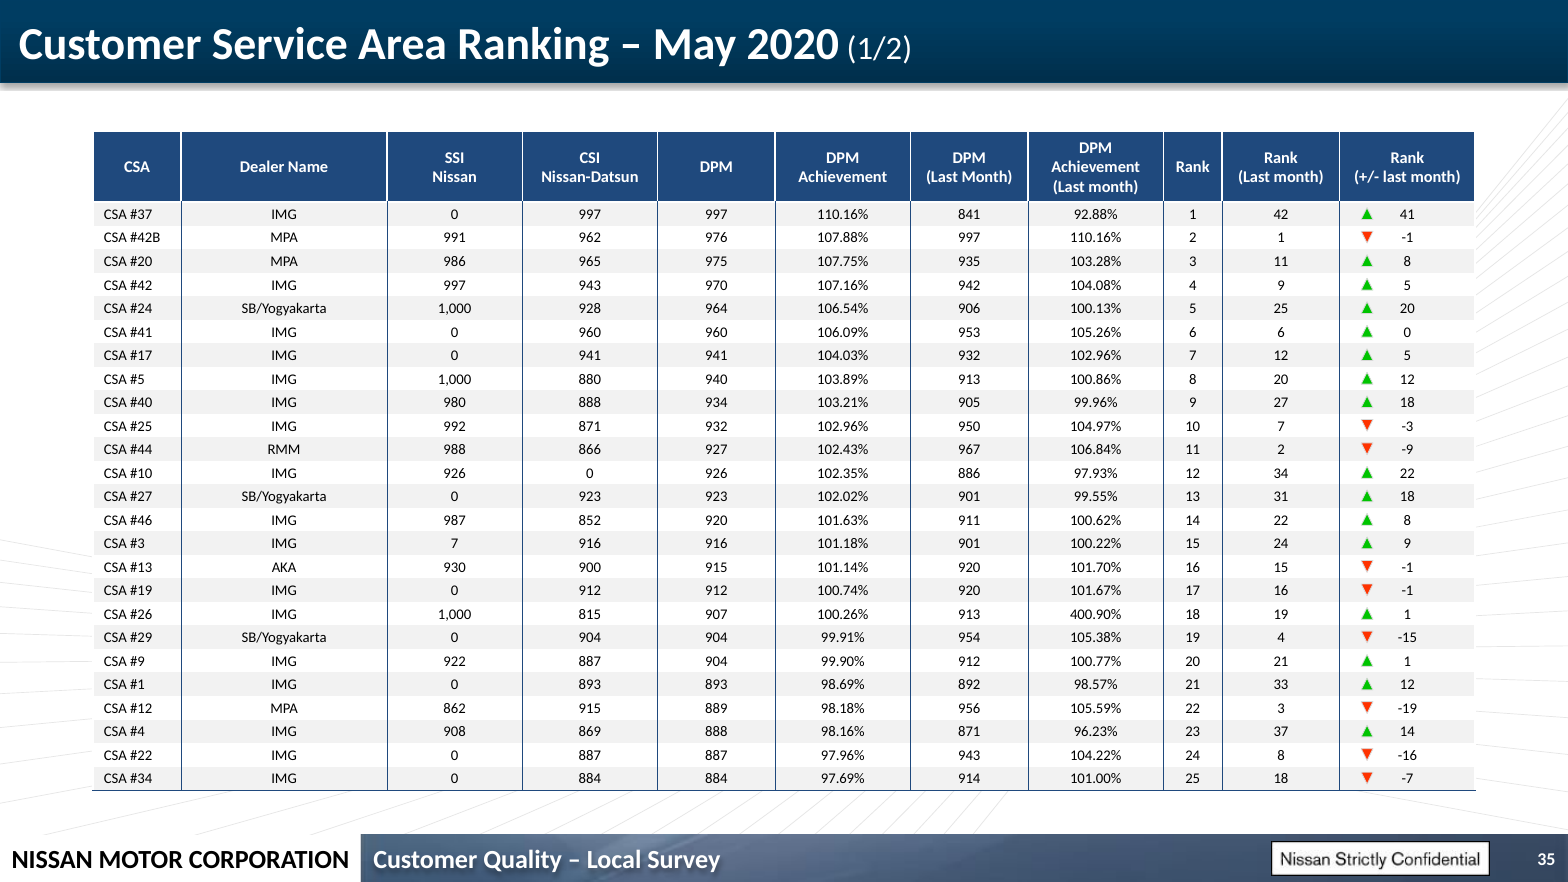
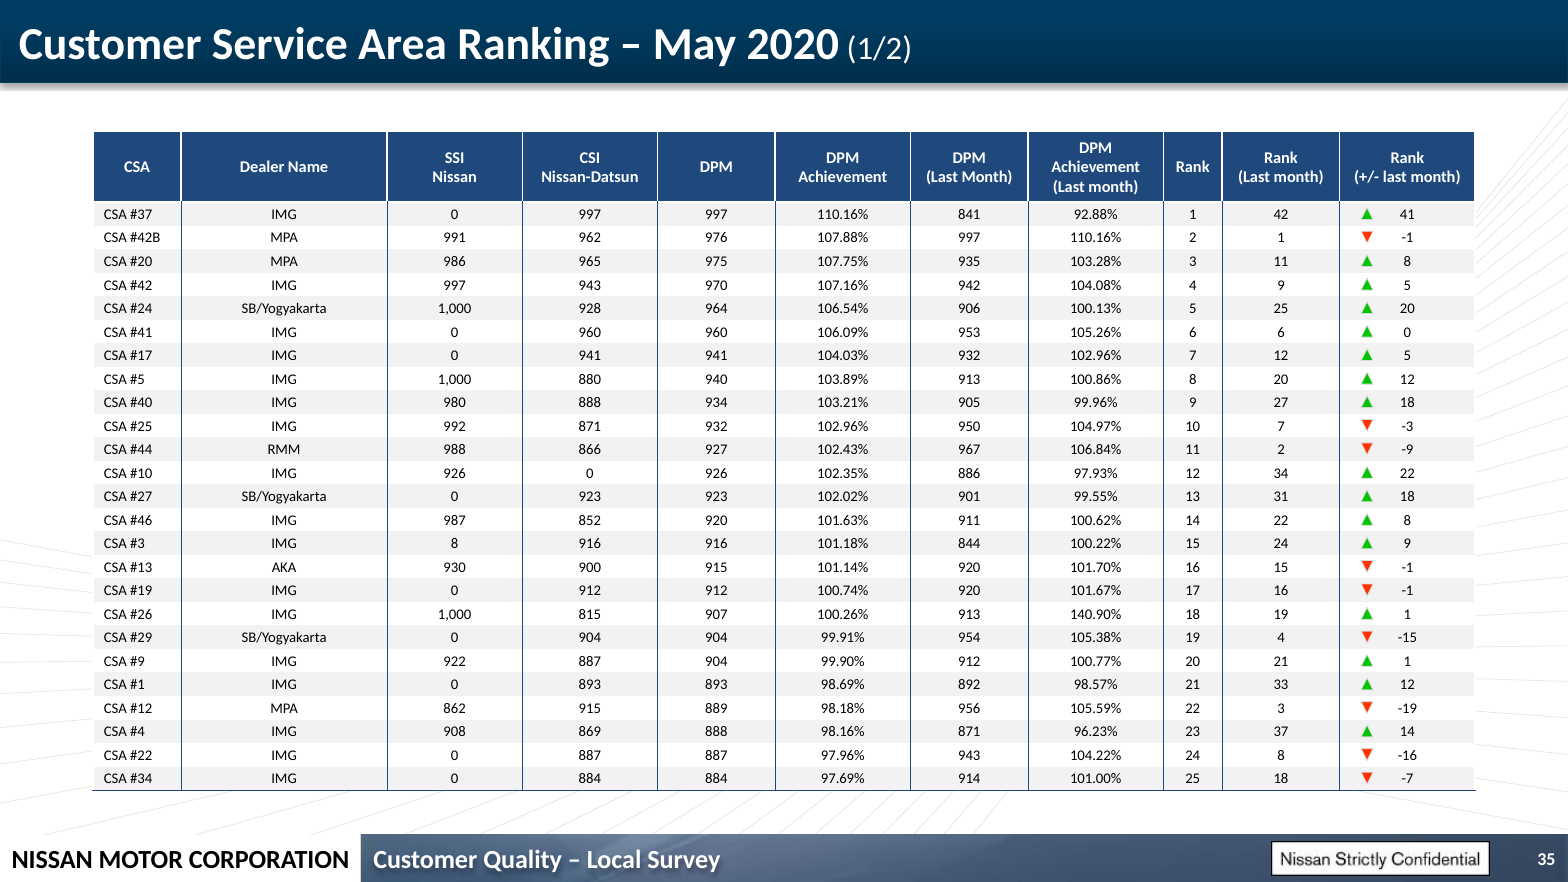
IMG 7: 7 -> 8
101.18% 901: 901 -> 844
400.90%: 400.90% -> 140.90%
